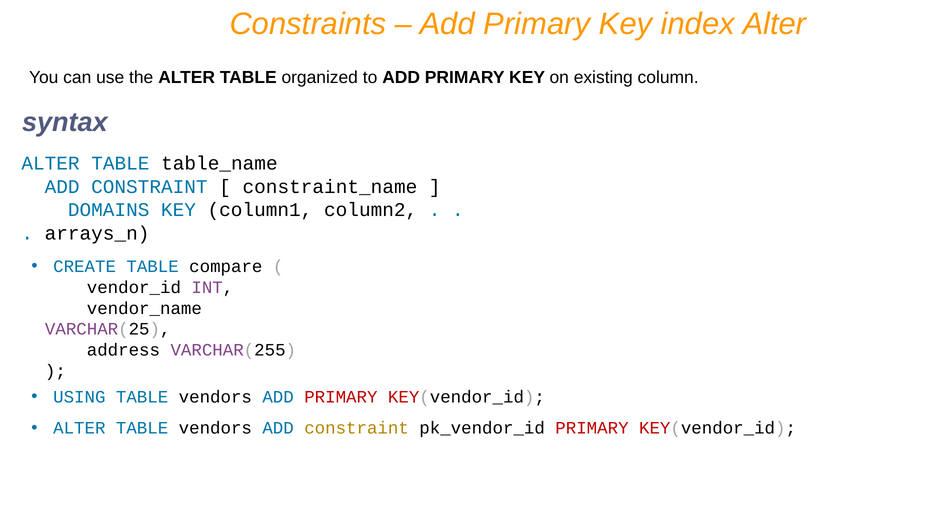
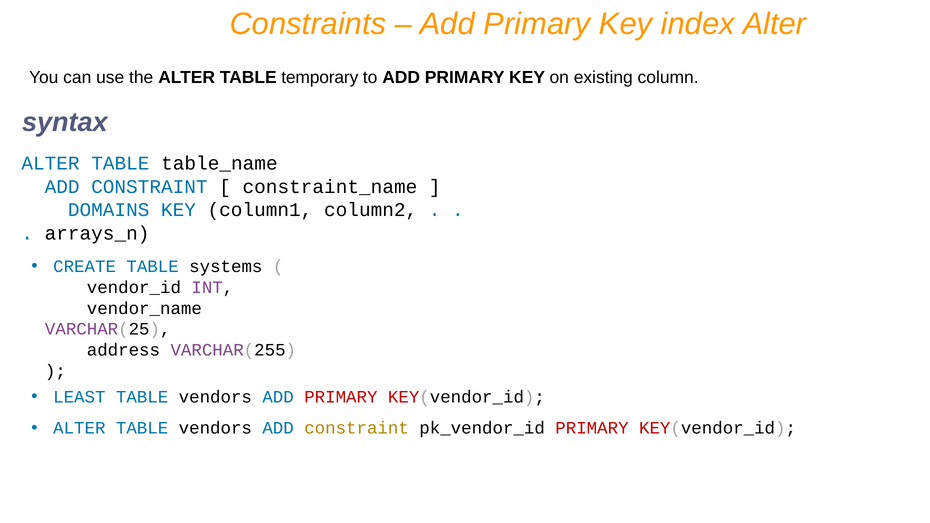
organized: organized -> temporary
compare: compare -> systems
USING: USING -> LEAST
